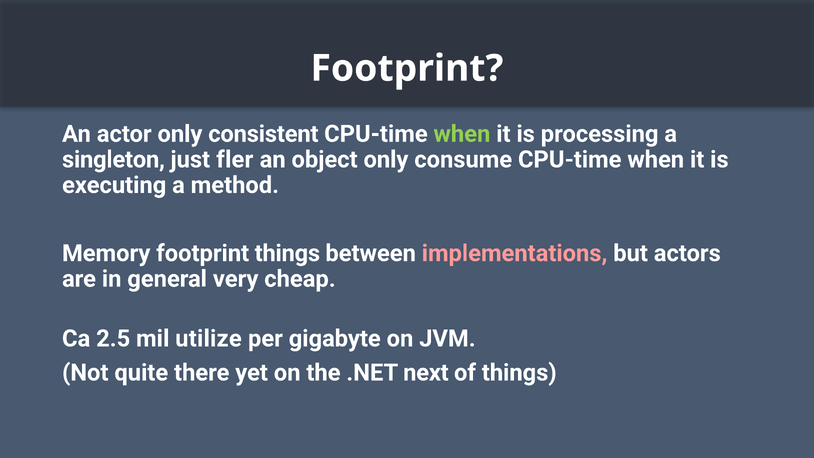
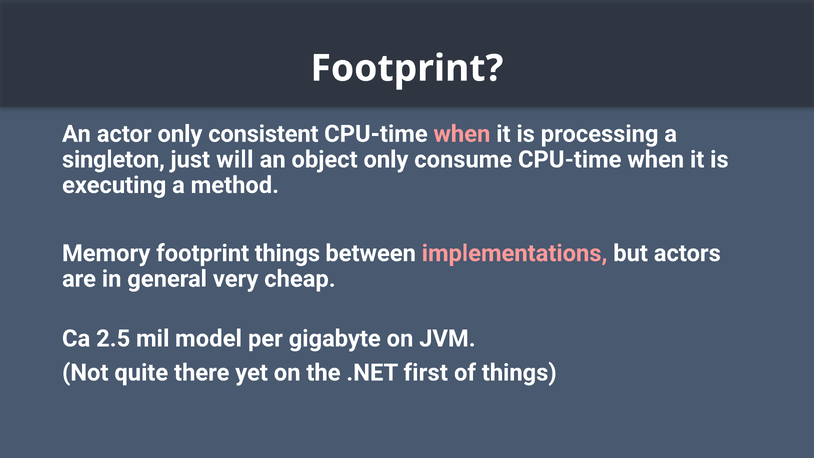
when at (462, 134) colour: light green -> pink
fler: fler -> will
utilize: utilize -> model
next: next -> first
